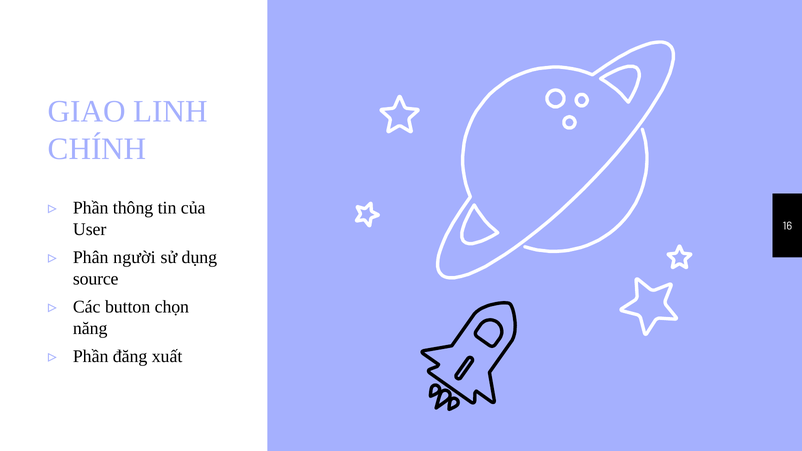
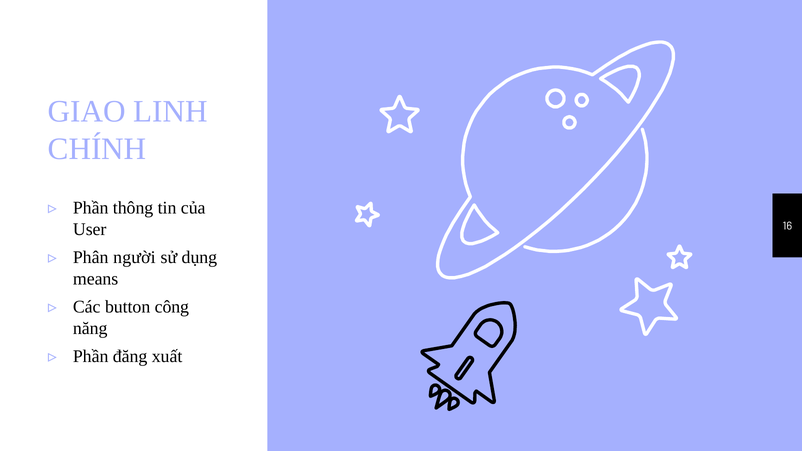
source: source -> means
chọn: chọn -> công
